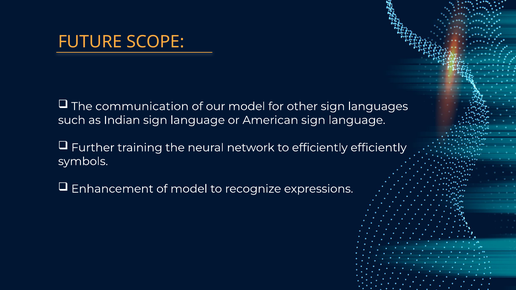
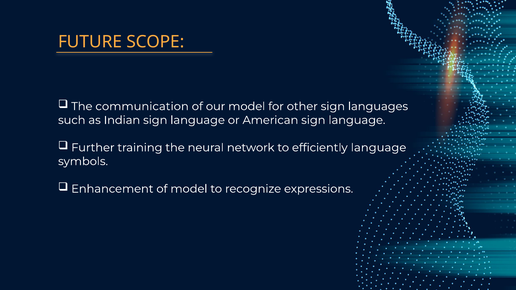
efficiently efficiently: efficiently -> language
